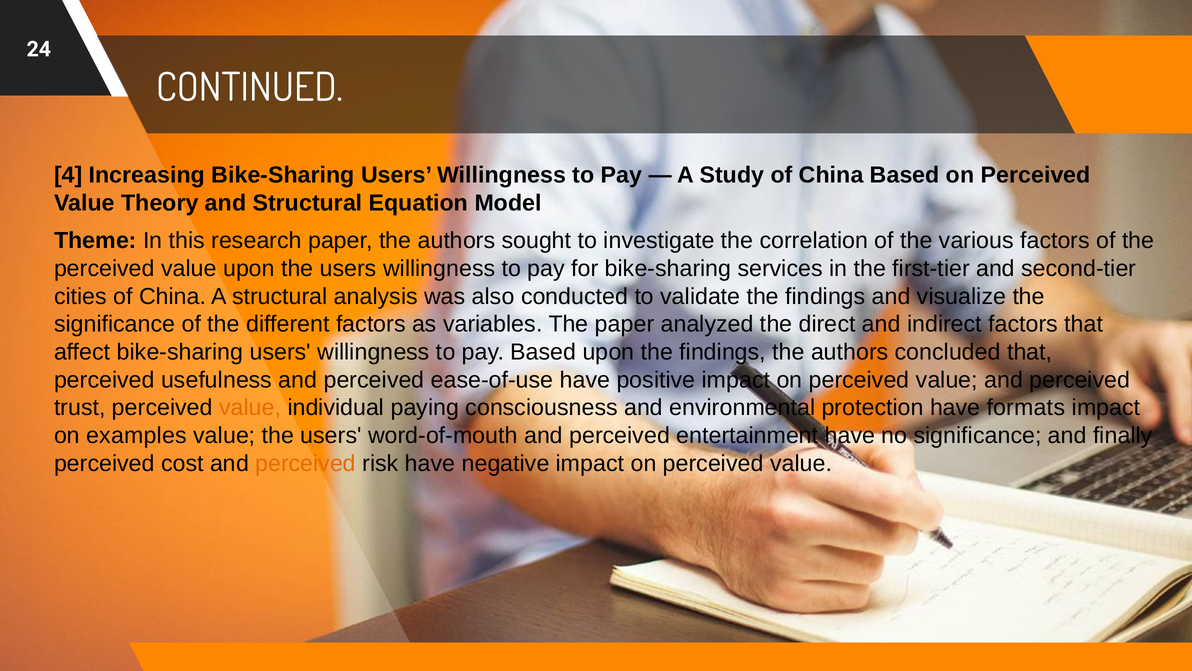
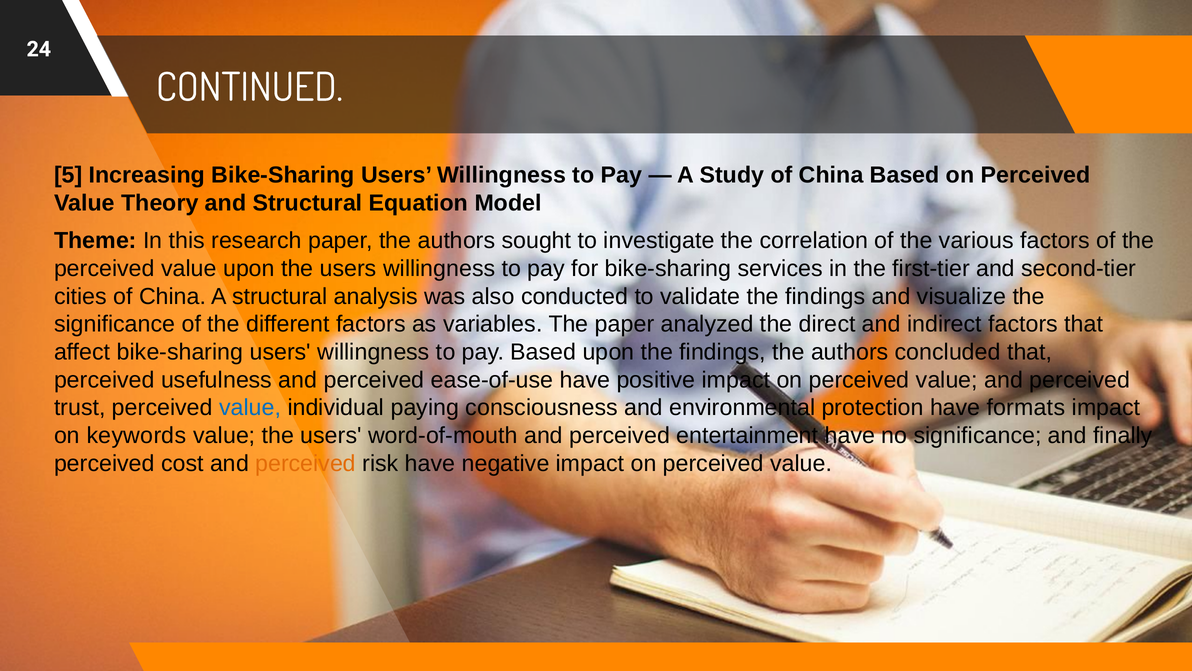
4: 4 -> 5
value at (250, 407) colour: orange -> blue
examples: examples -> keywords
